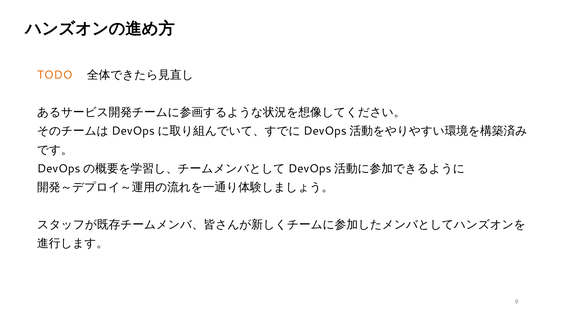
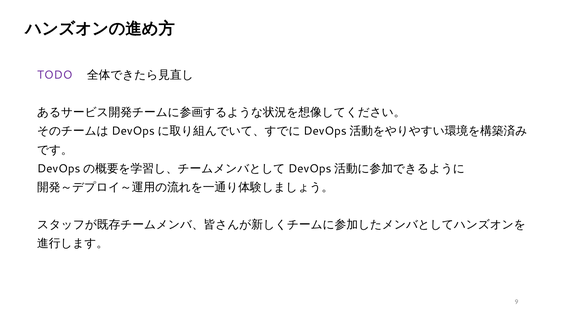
TODO colour: orange -> purple
